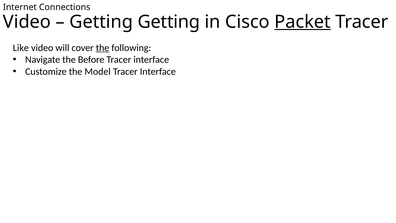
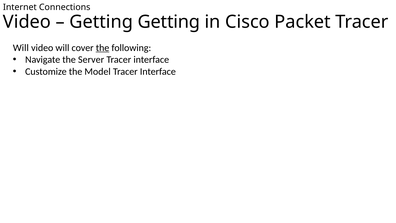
Packet underline: present -> none
Like at (21, 48): Like -> Will
Before: Before -> Server
